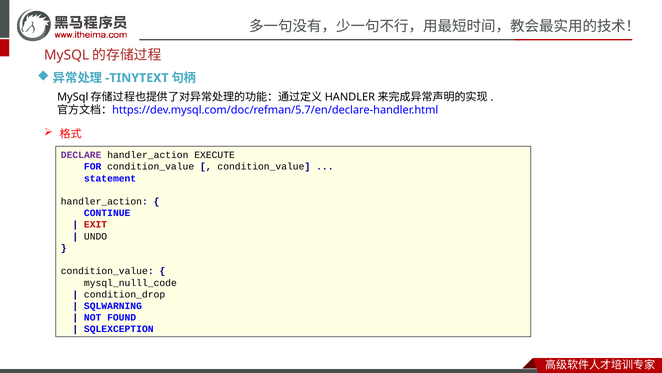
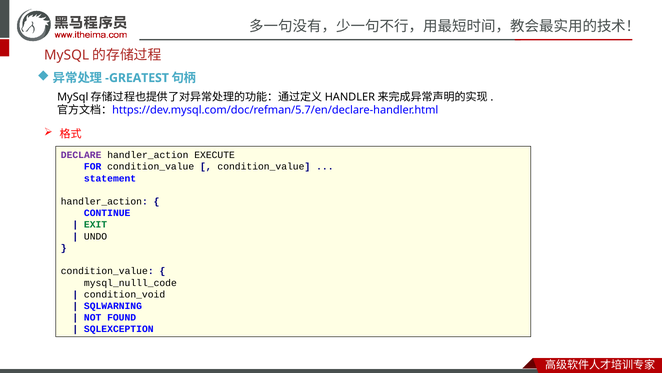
TINYTEXT: TINYTEXT -> GREATEST
EXIT colour: red -> green
condition_drop: condition_drop -> condition_void
